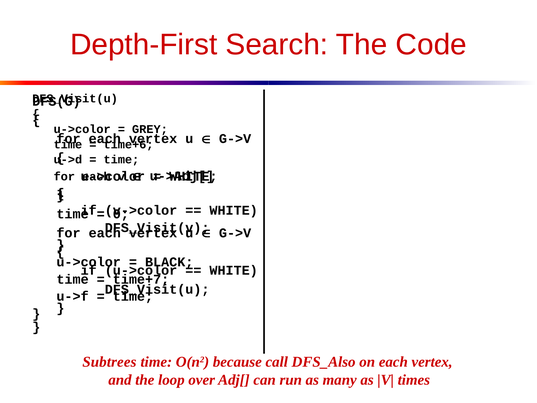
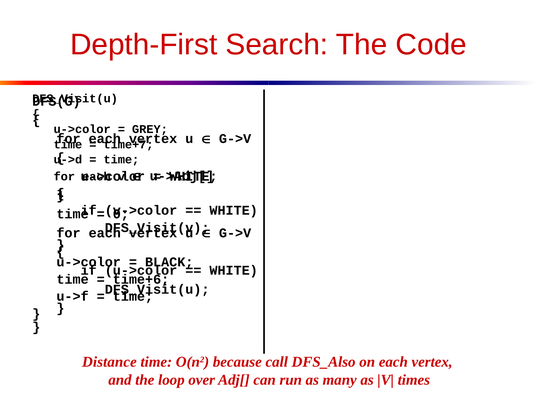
time+6: time+6 -> time+7
time+7: time+7 -> time+6
Subtrees: Subtrees -> Distance
